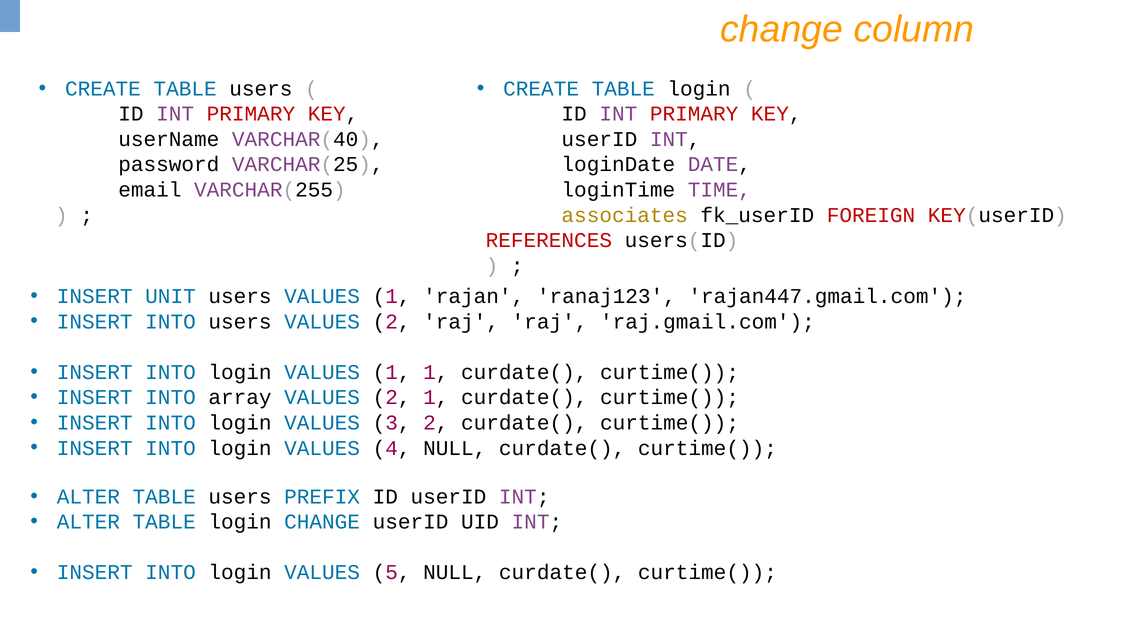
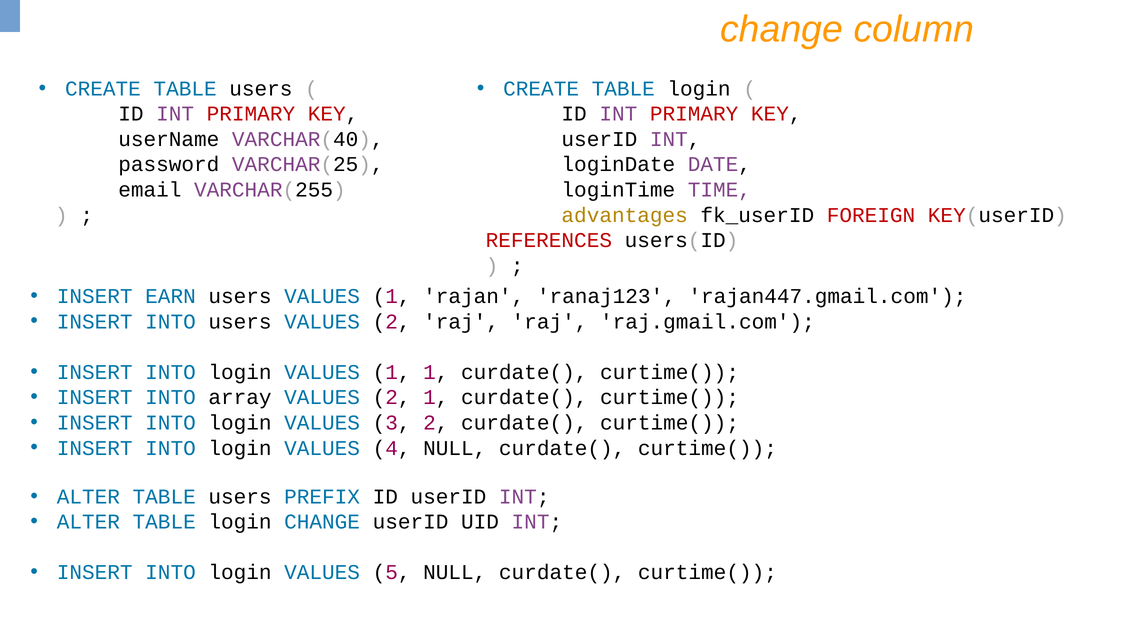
associates: associates -> advantages
UNIT: UNIT -> EARN
